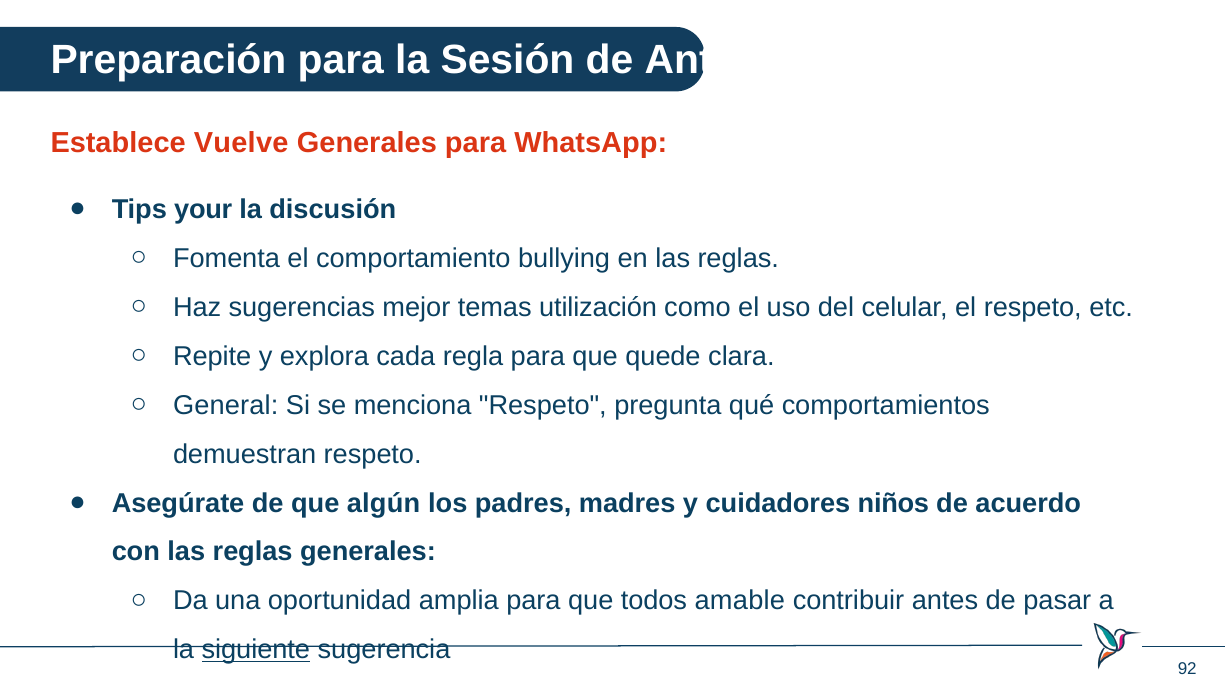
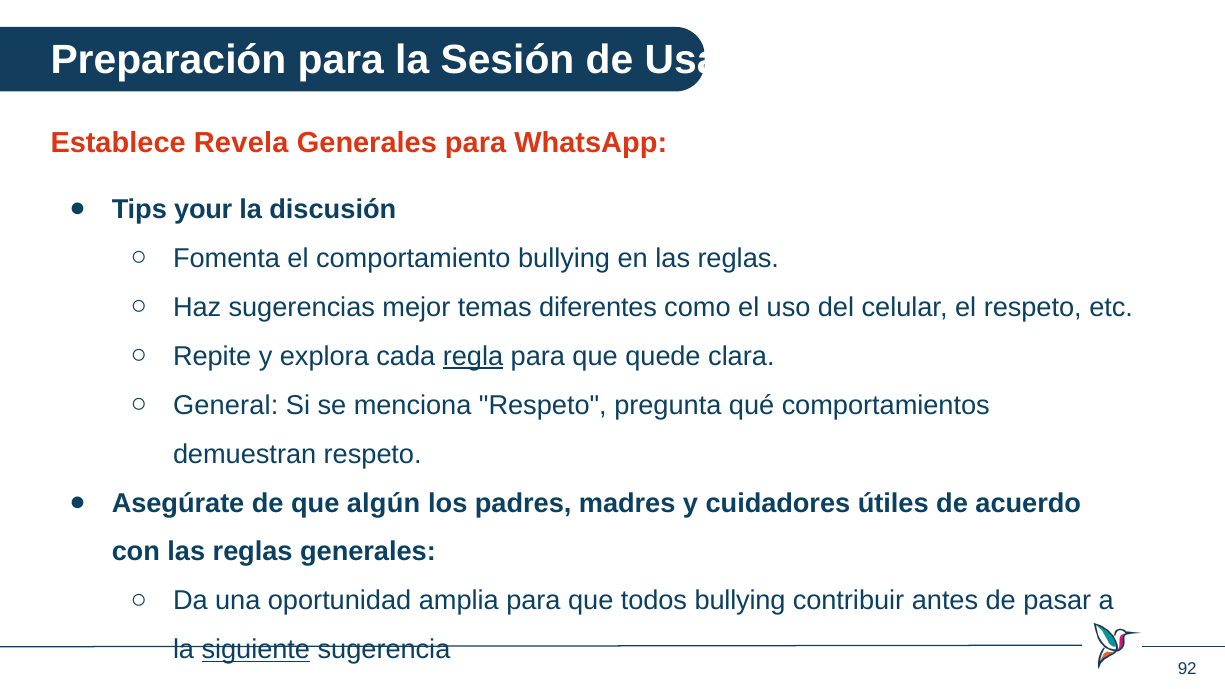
Ante: Ante -> Usar
Vuelve: Vuelve -> Revela
utilización: utilización -> diferentes
regla underline: none -> present
niños: niños -> útiles
todos amable: amable -> bullying
